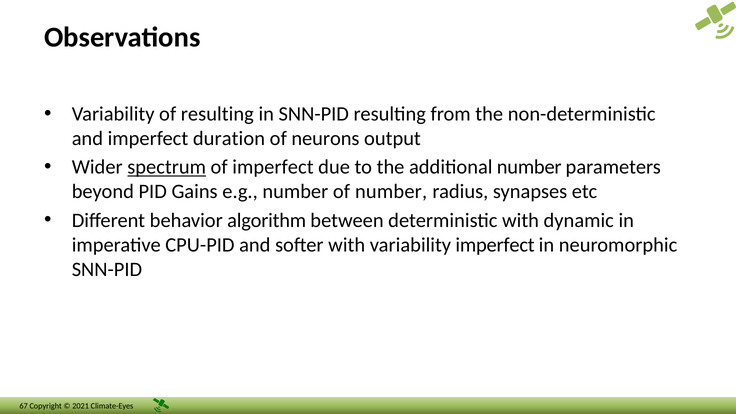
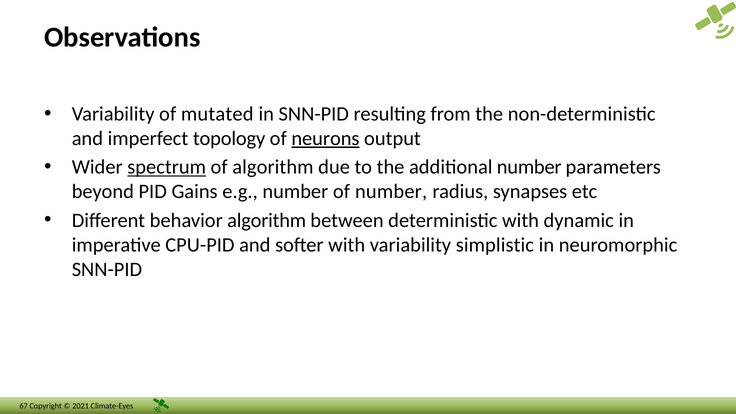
of resulting: resulting -> mutated
duration: duration -> topology
neurons underline: none -> present
of imperfect: imperfect -> algorithm
variability imperfect: imperfect -> simplistic
